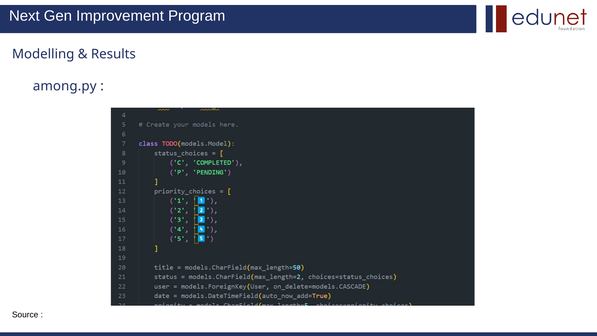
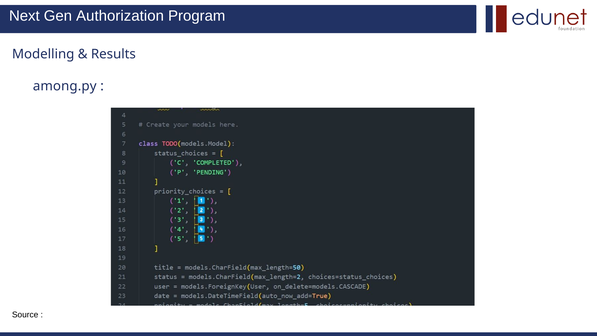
Improvement: Improvement -> Authorization
